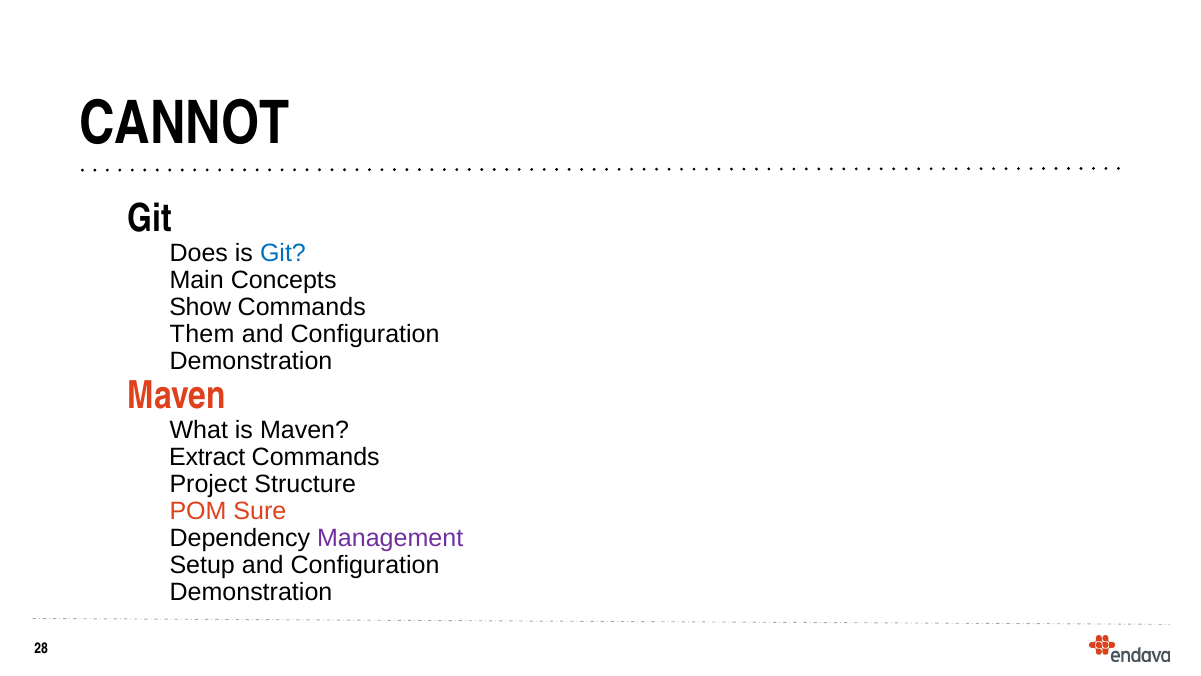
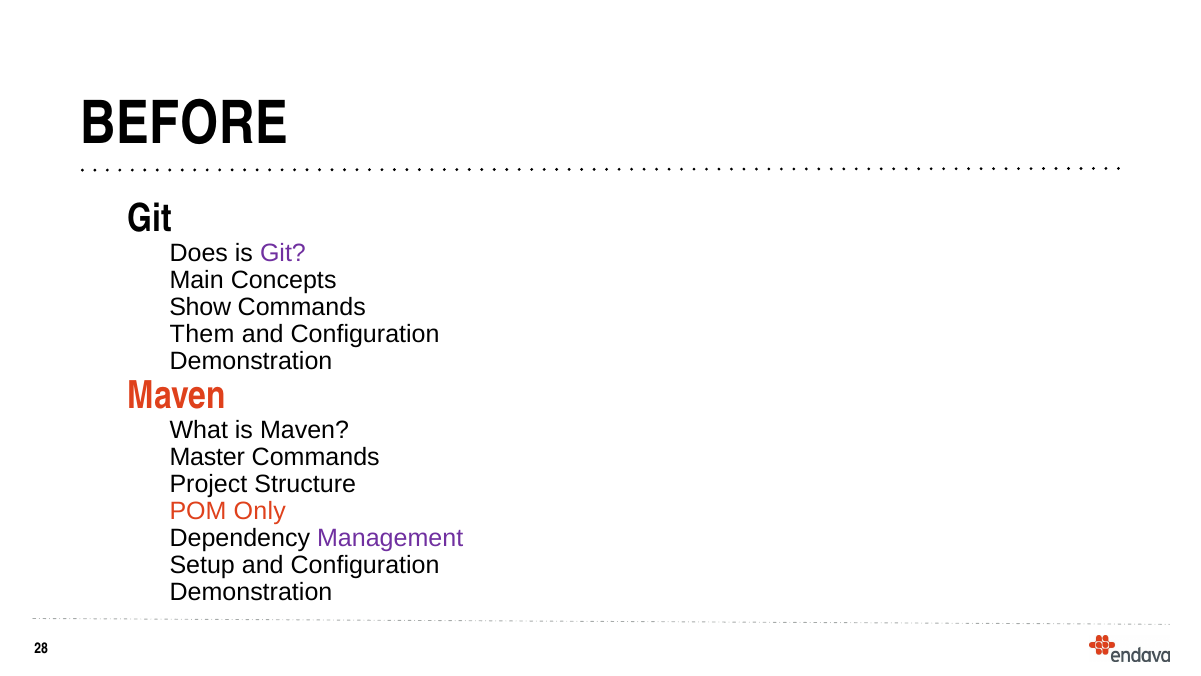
CANNOT: CANNOT -> BEFORE
Git colour: blue -> purple
Extract: Extract -> Master
Sure: Sure -> Only
